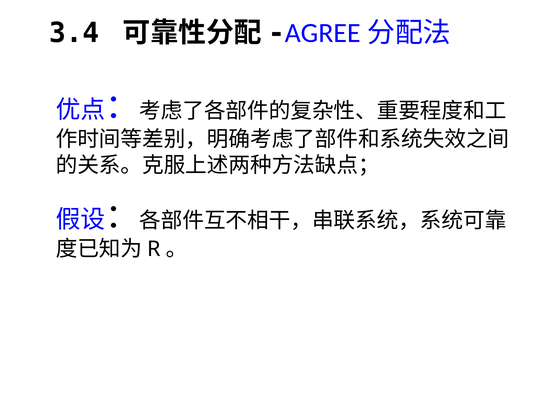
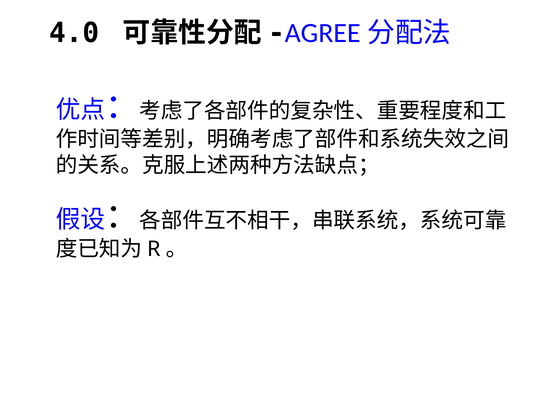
3.4: 3.4 -> 4.0
